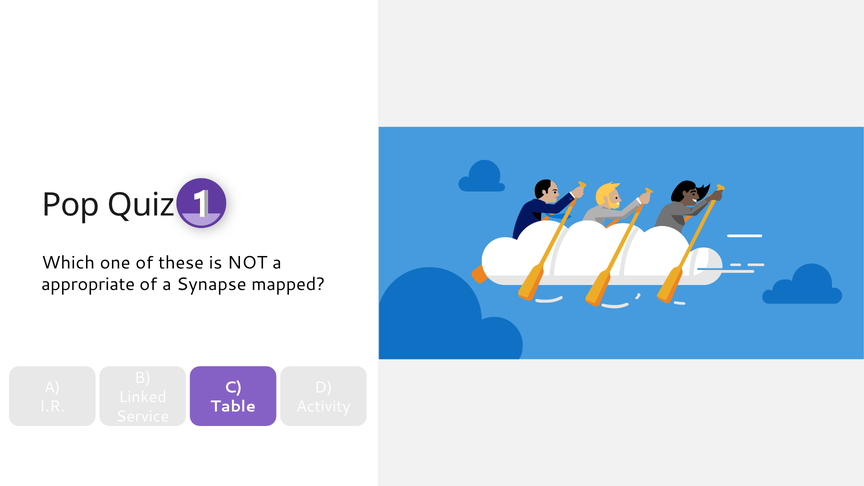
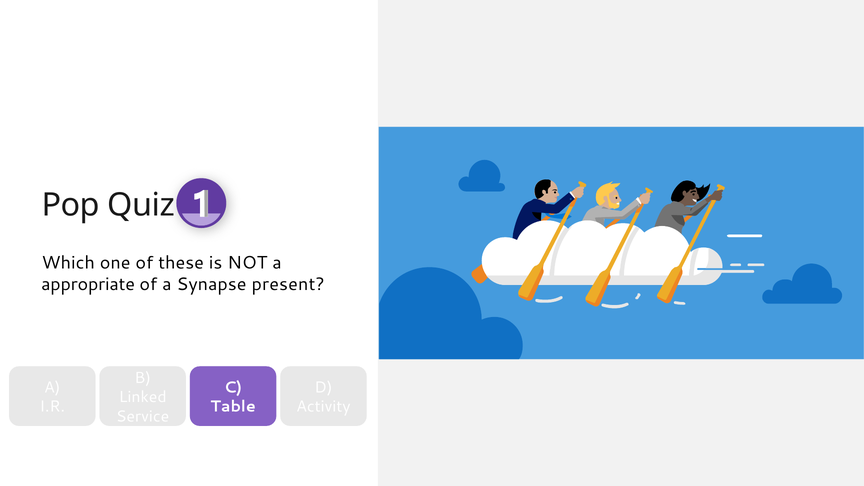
mapped: mapped -> present
